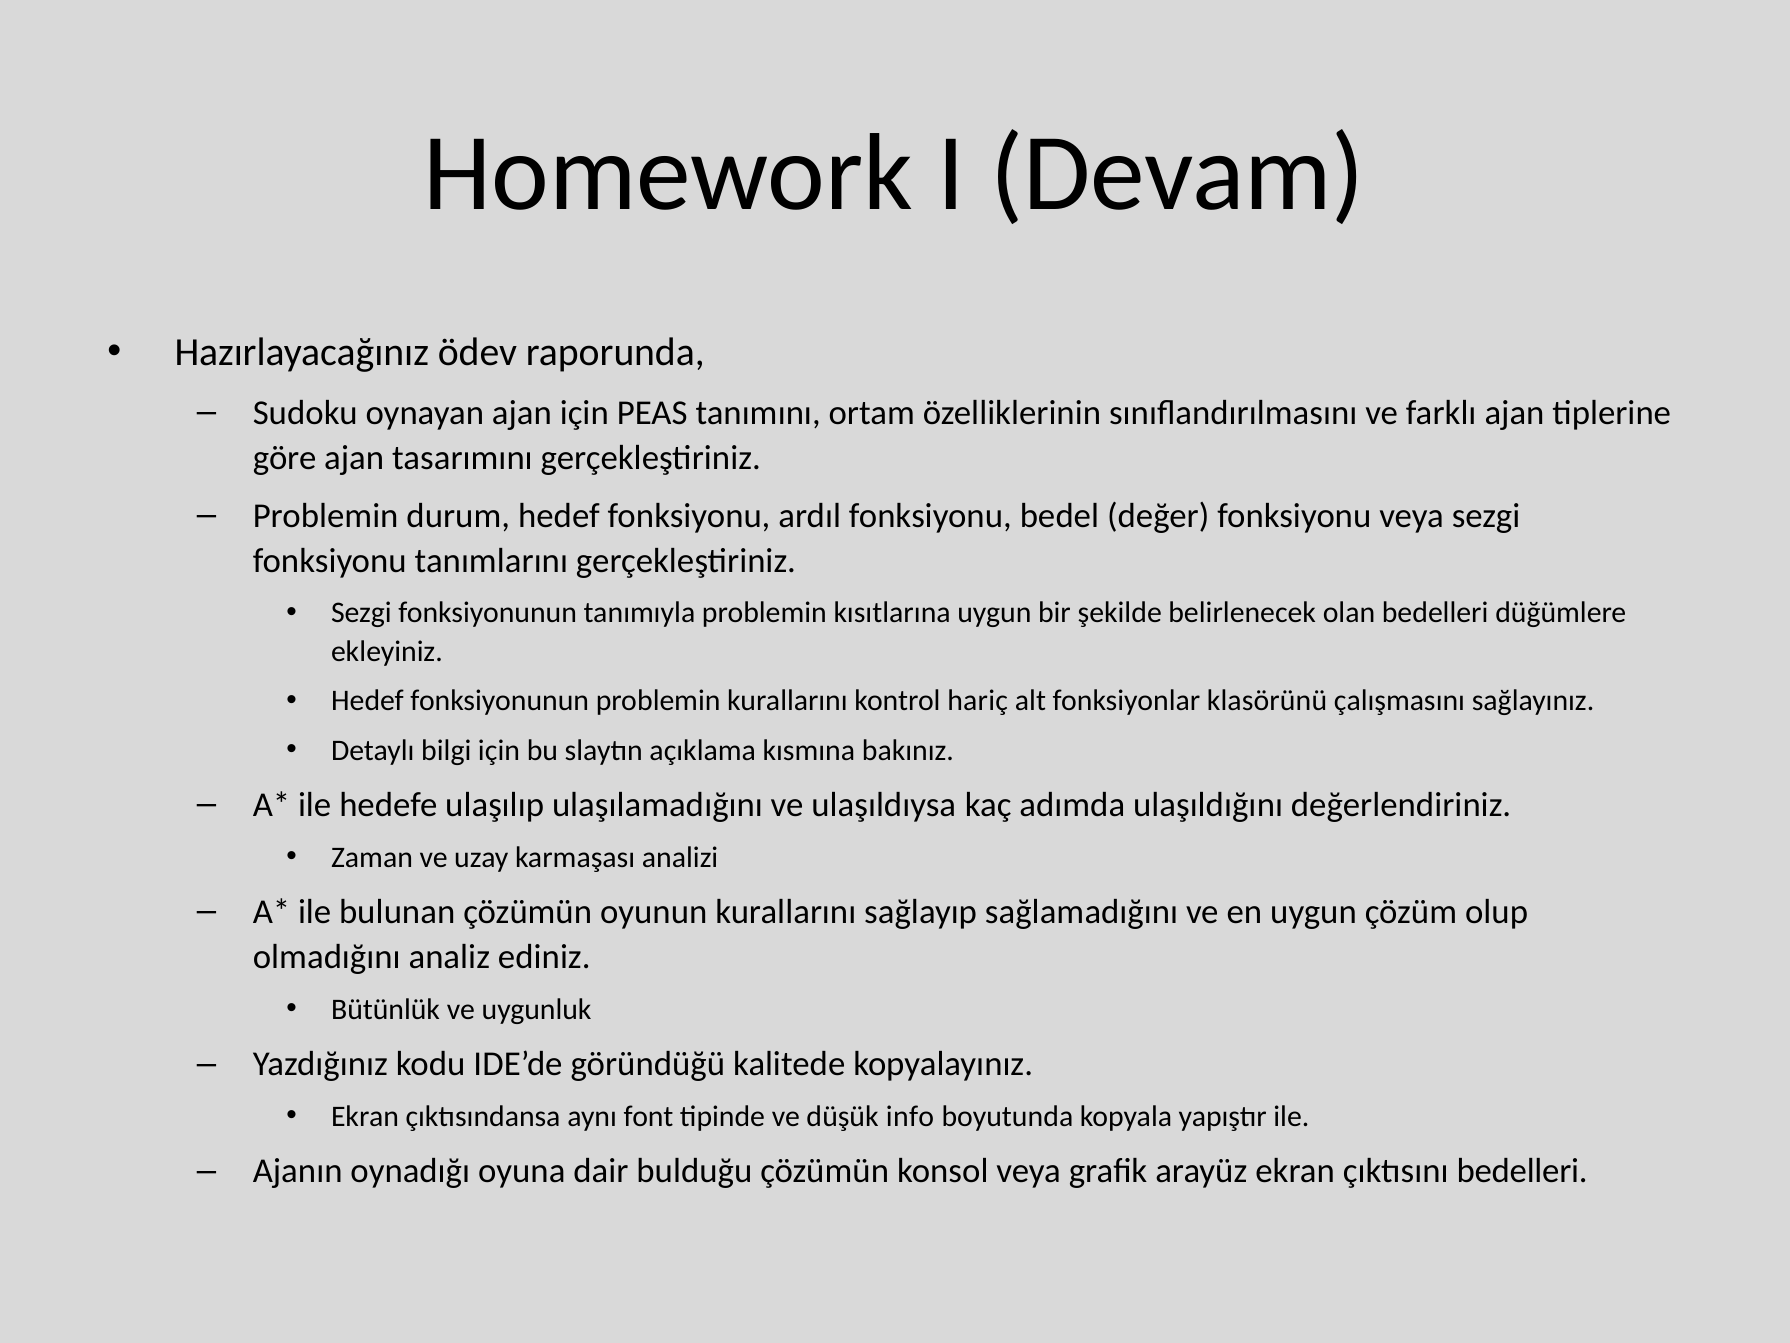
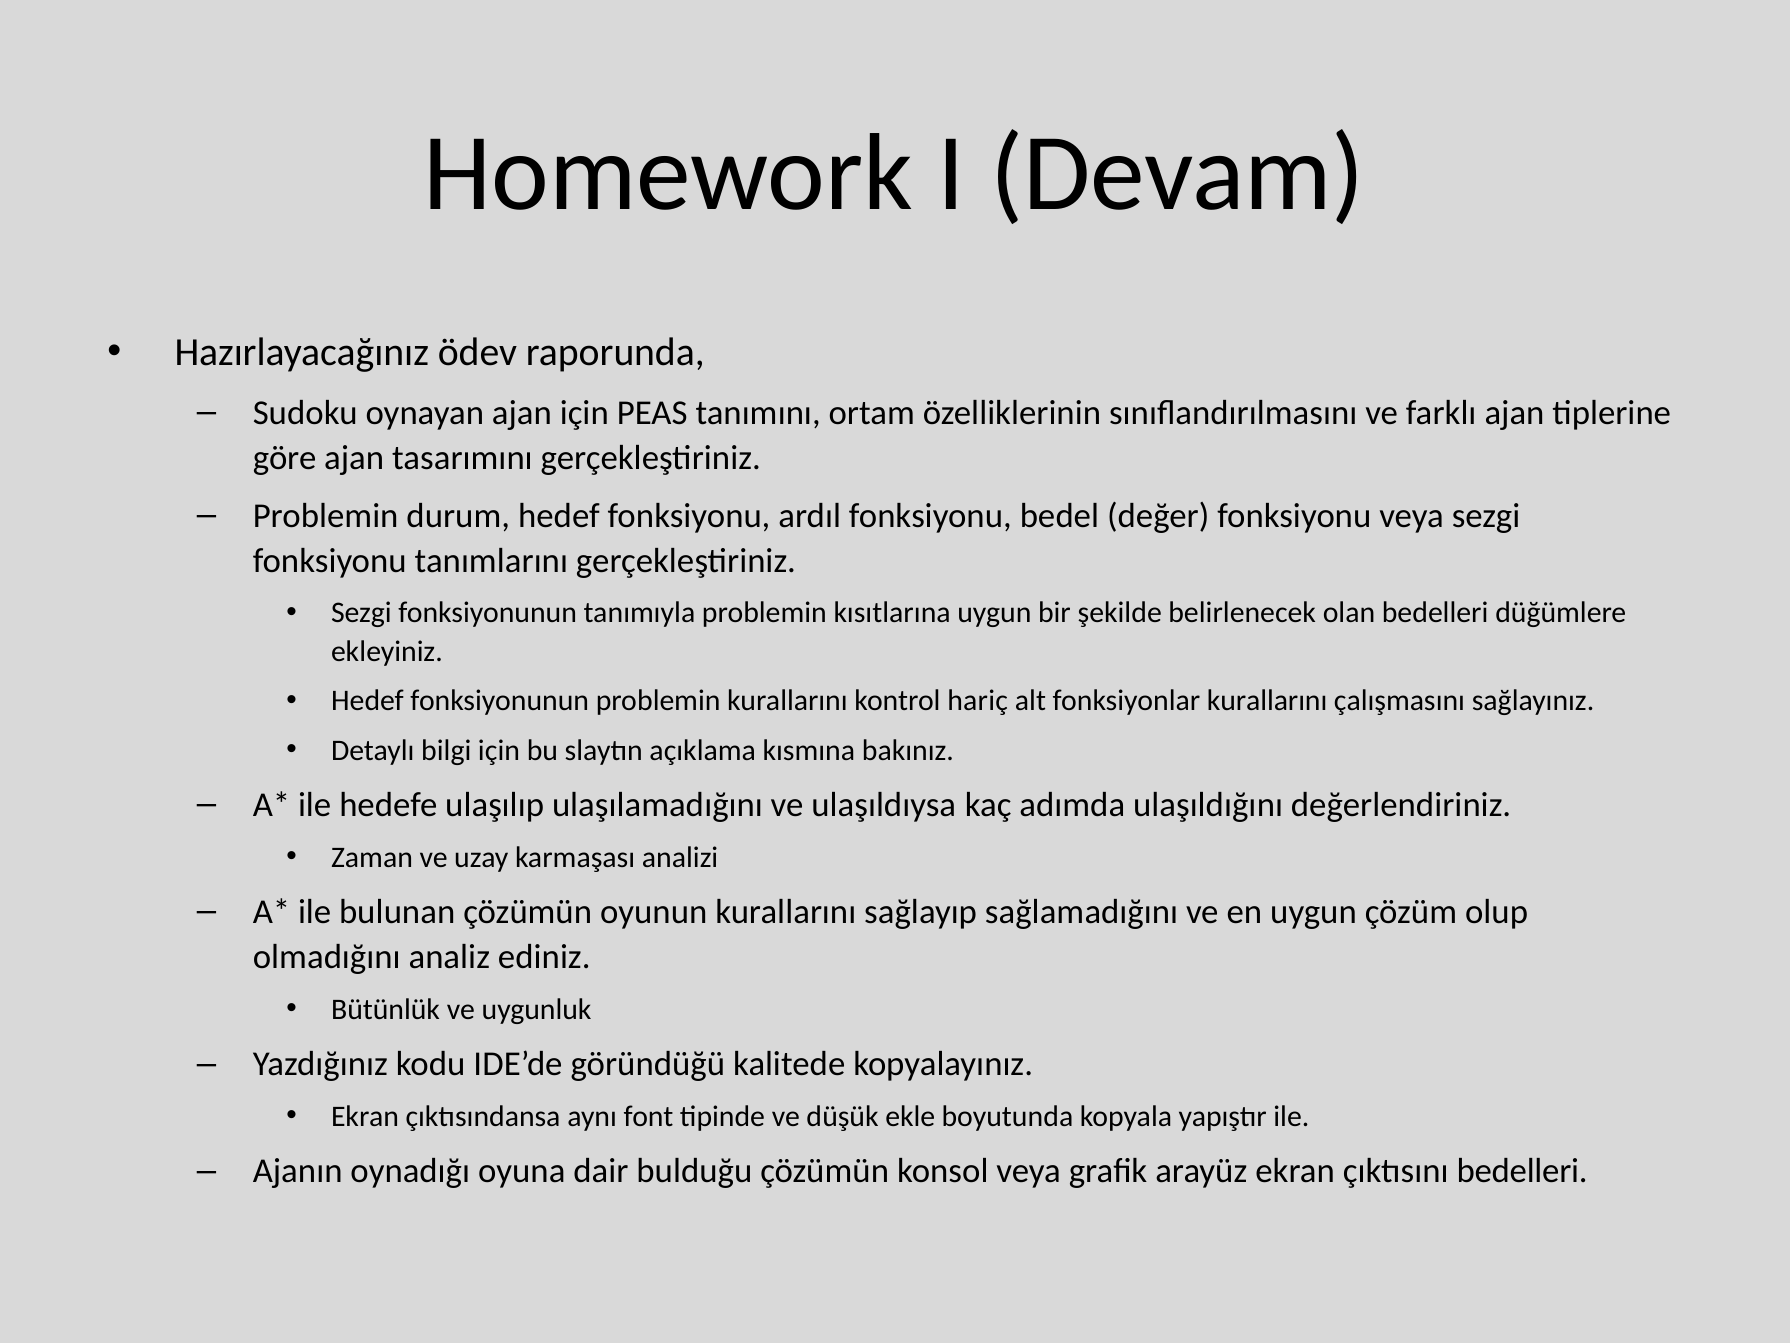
fonksiyonlar klasörünü: klasörünü -> kurallarını
info: info -> ekle
